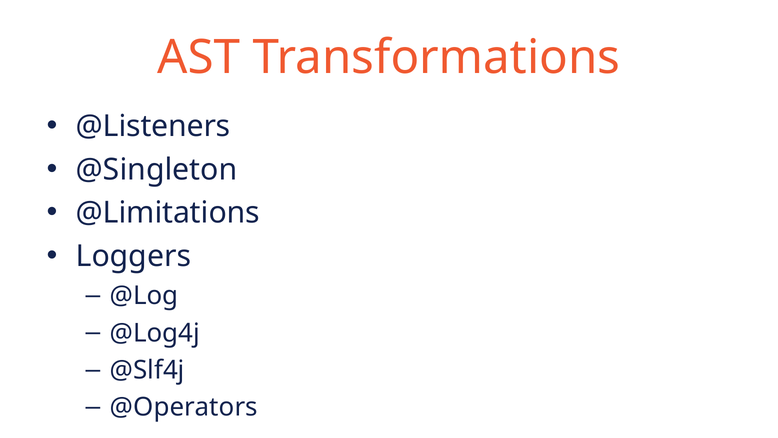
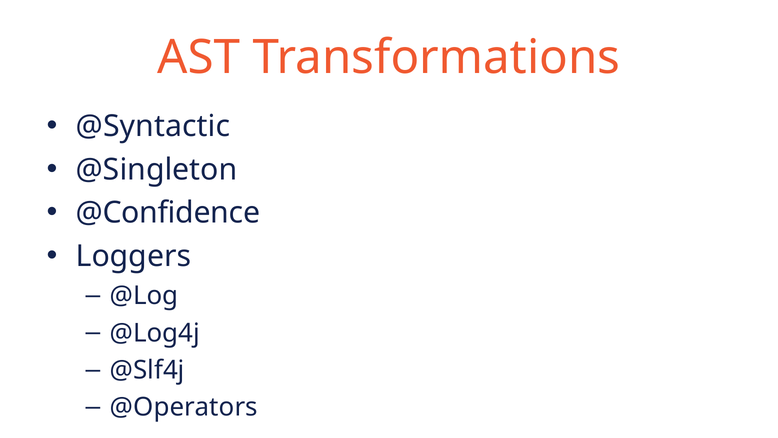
@Listeners: @Listeners -> @Syntactic
@Limitations: @Limitations -> @Confidence
